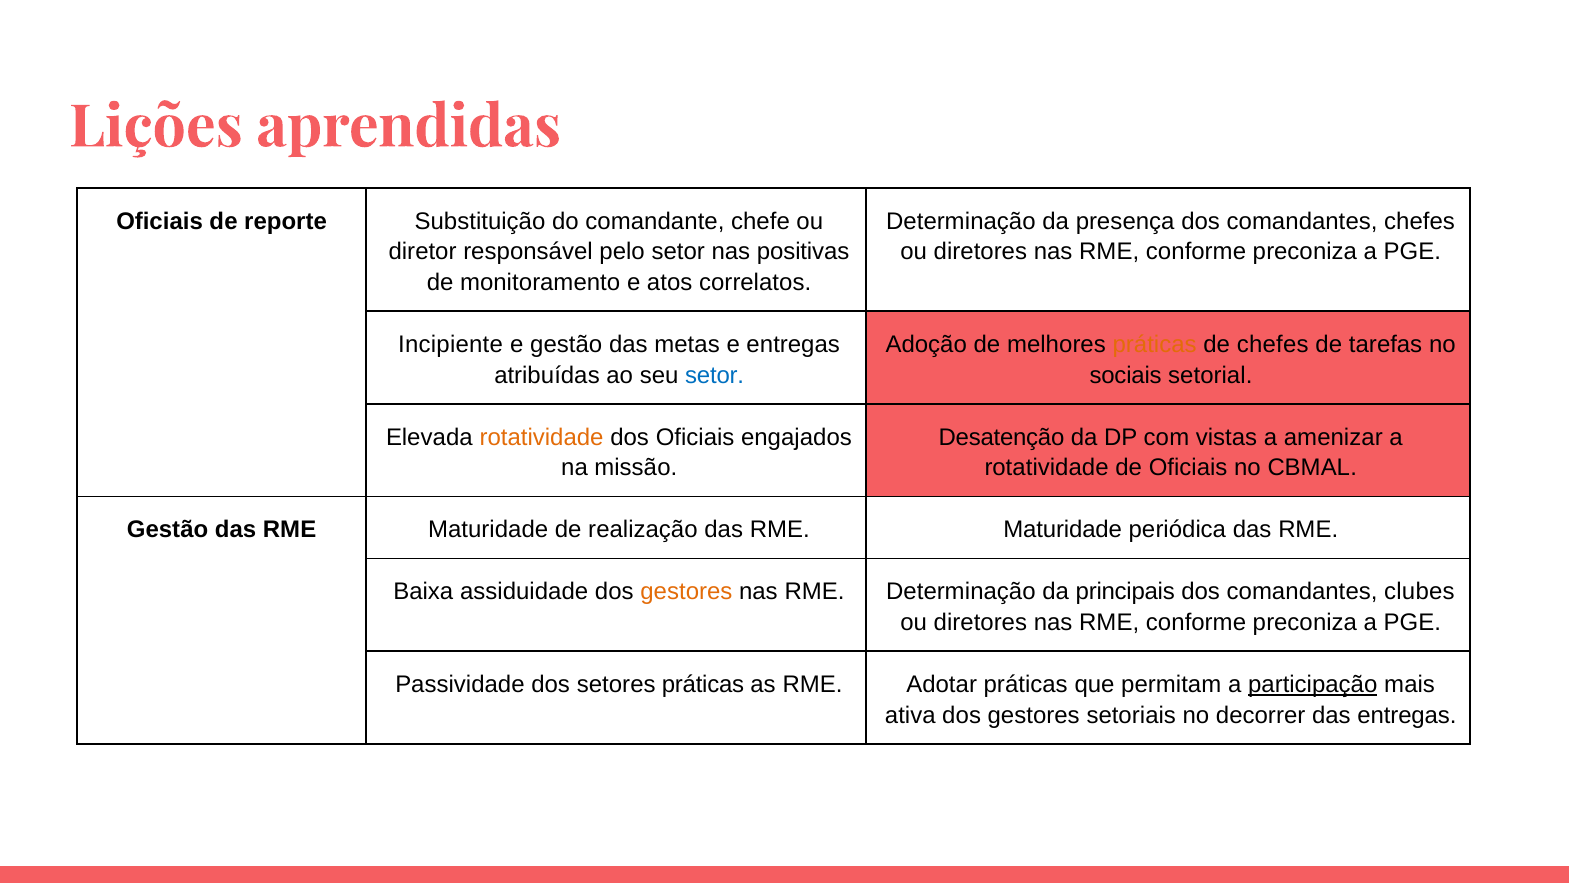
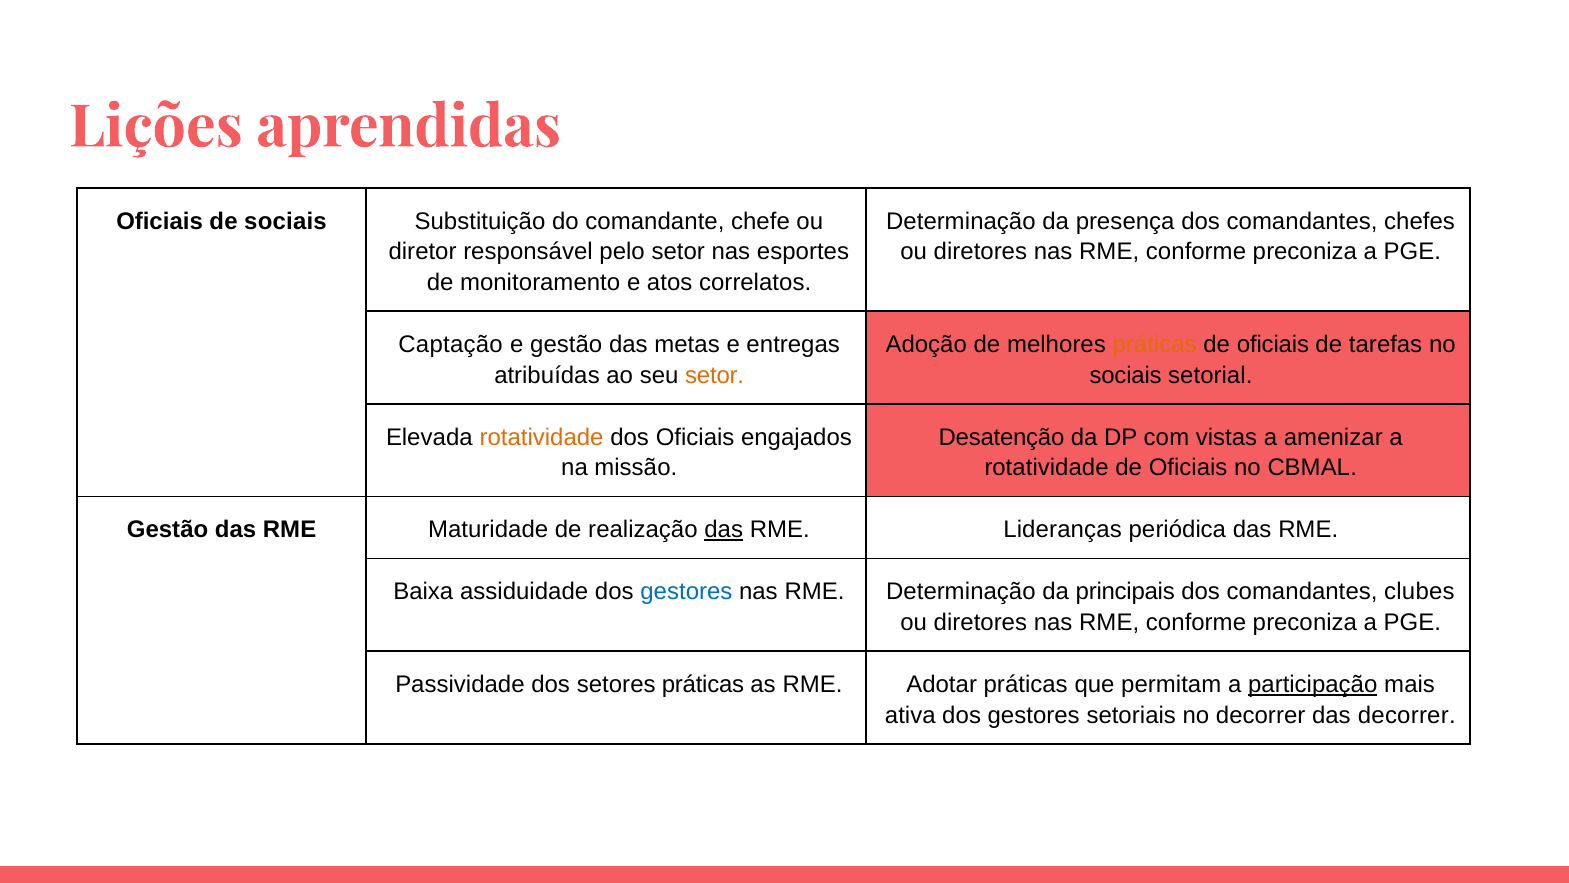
de reporte: reporte -> sociais
positivas: positivas -> esportes
Incipiente: Incipiente -> Captação
chefes at (1273, 344): chefes -> oficiais
setor at (715, 375) colour: blue -> orange
das at (724, 530) underline: none -> present
Maturidade at (1063, 530): Maturidade -> Lideranças
gestores at (686, 592) colour: orange -> blue
das entregas: entregas -> decorrer
